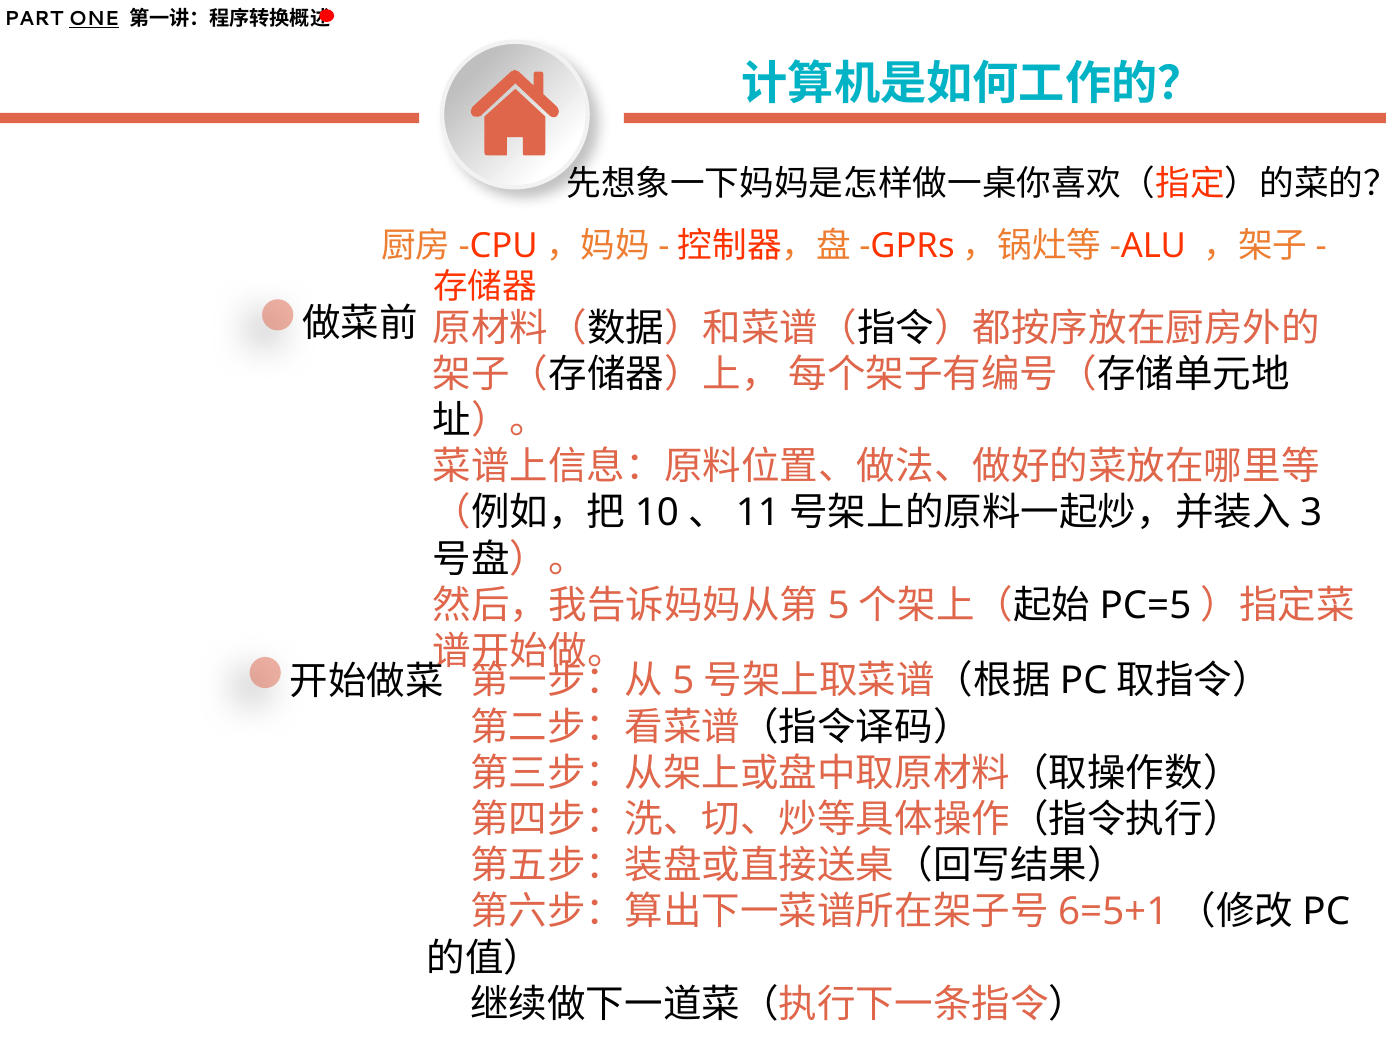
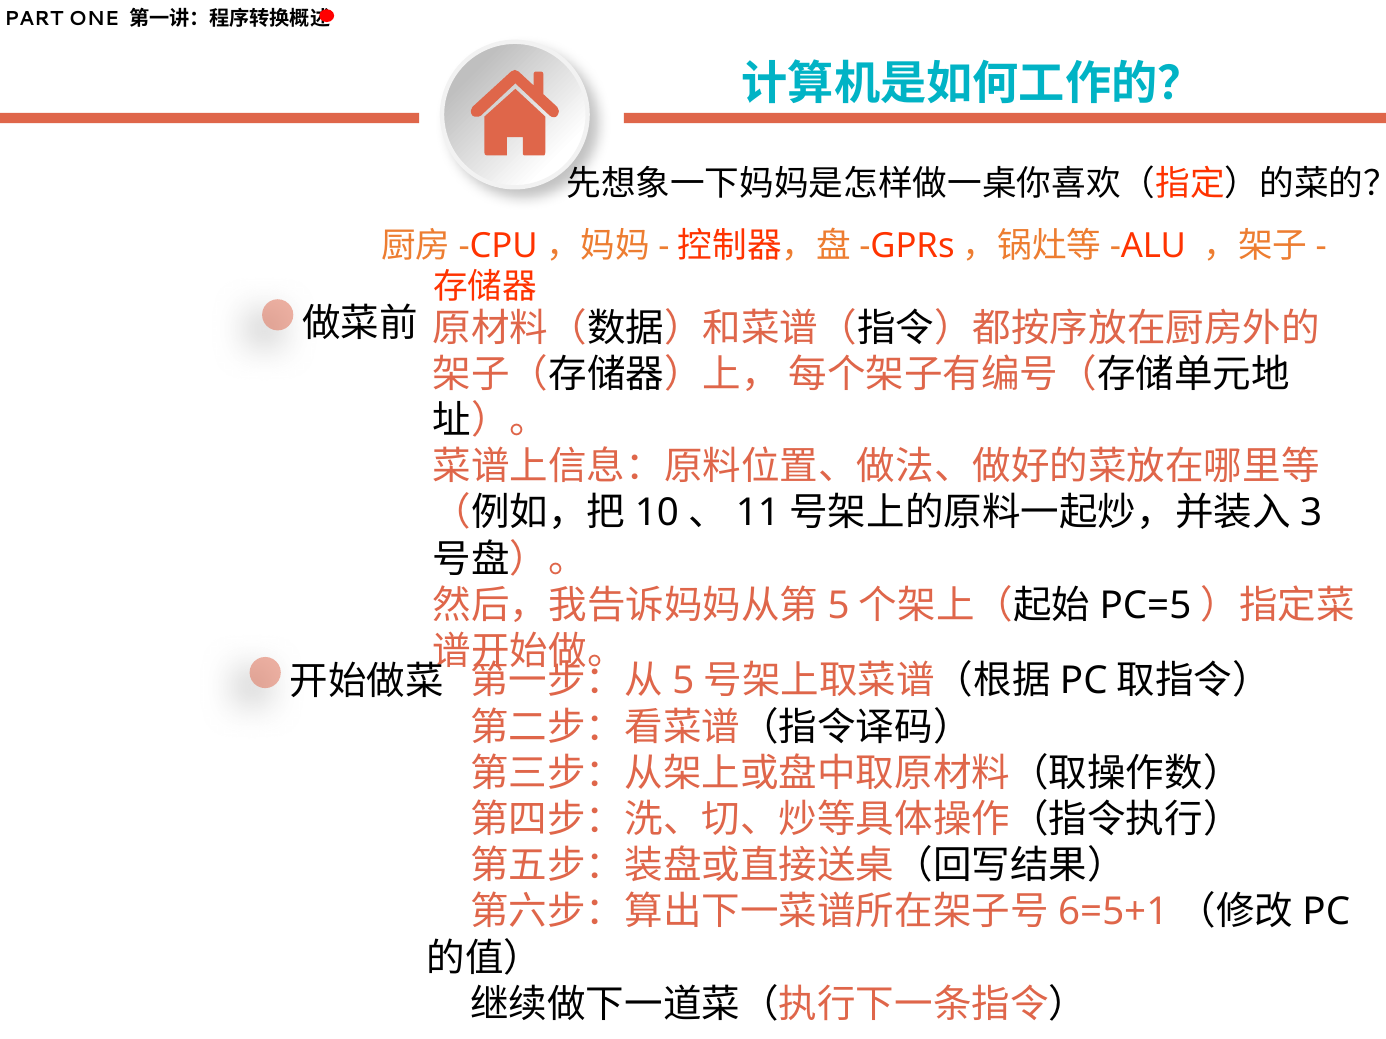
ONE underline: present -> none
